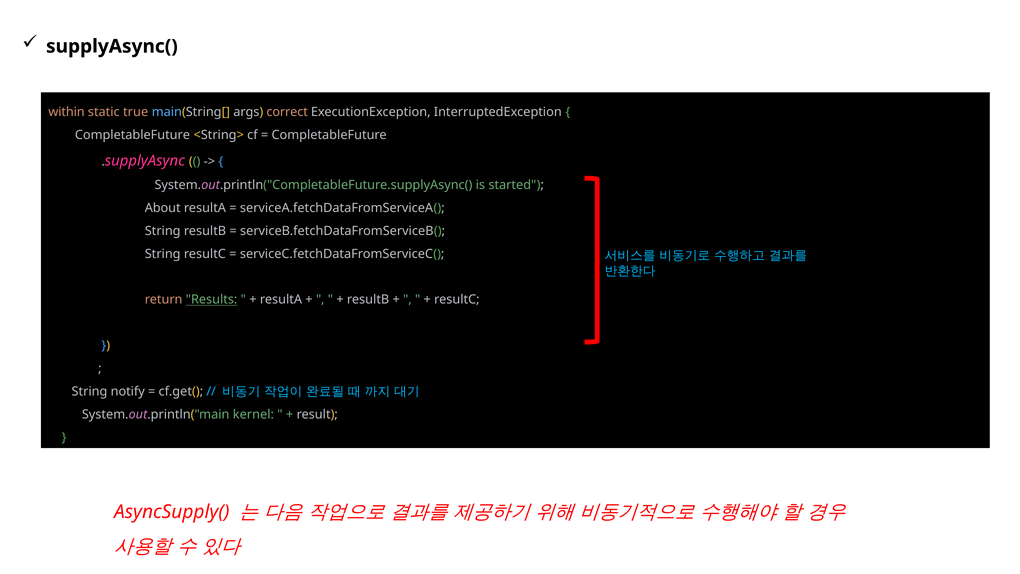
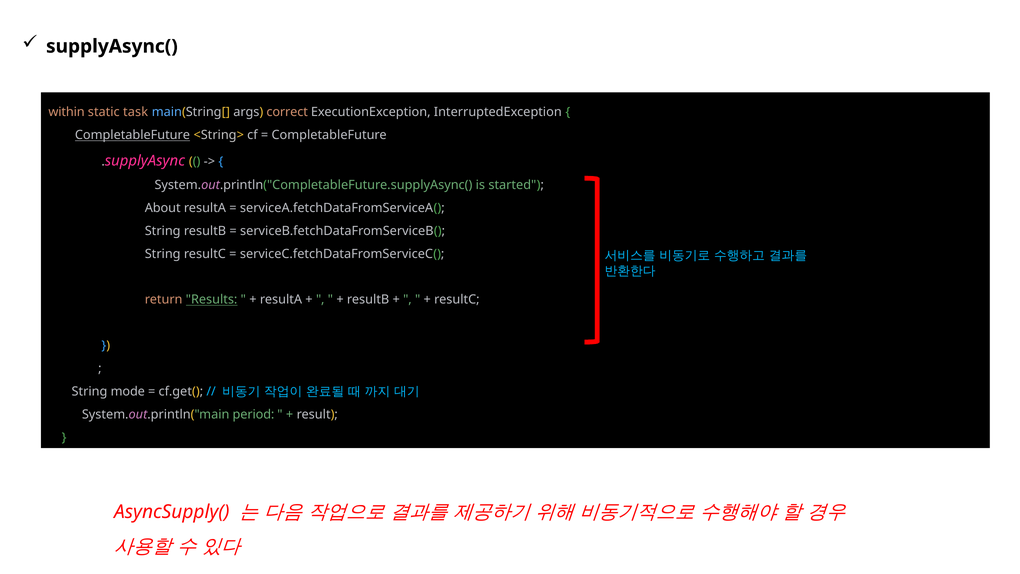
true: true -> task
CompletableFuture at (132, 135) underline: none -> present
notify: notify -> mode
kernel: kernel -> period
